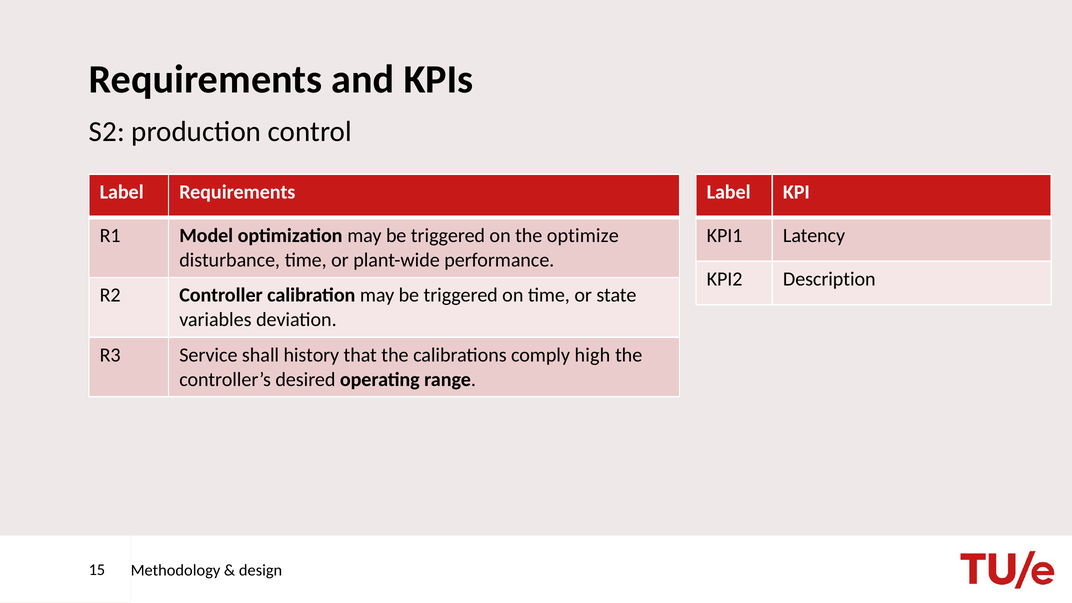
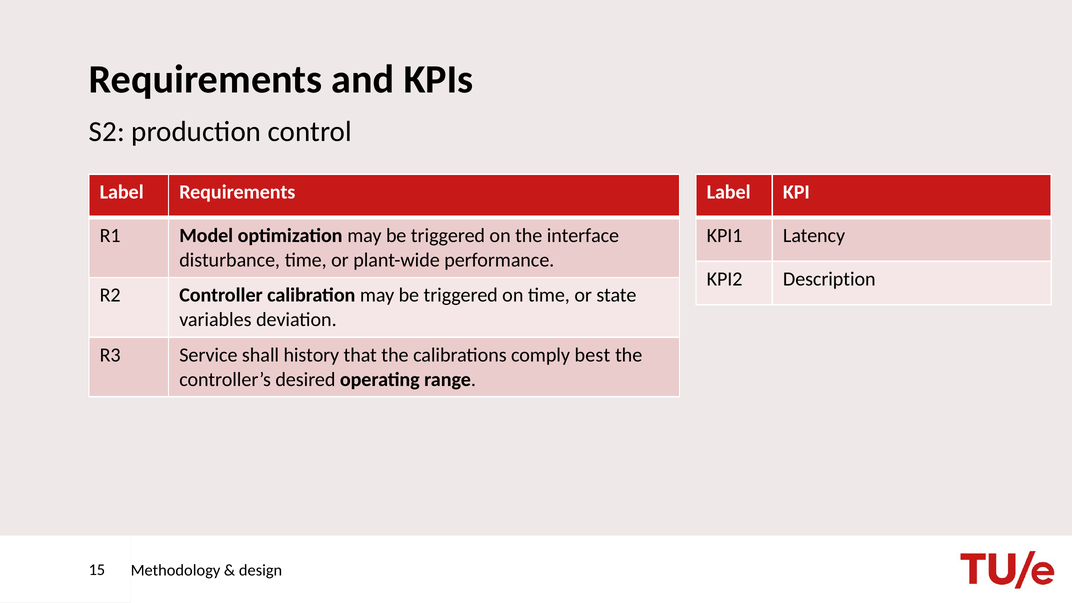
optimize: optimize -> interface
high: high -> best
